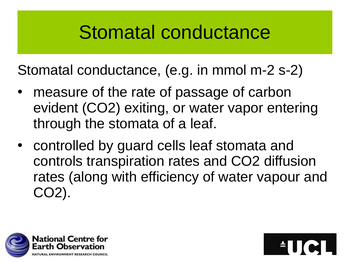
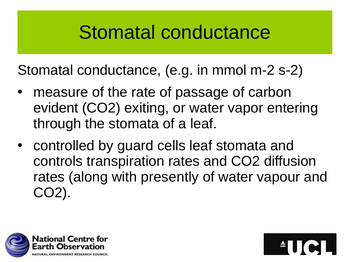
efficiency: efficiency -> presently
